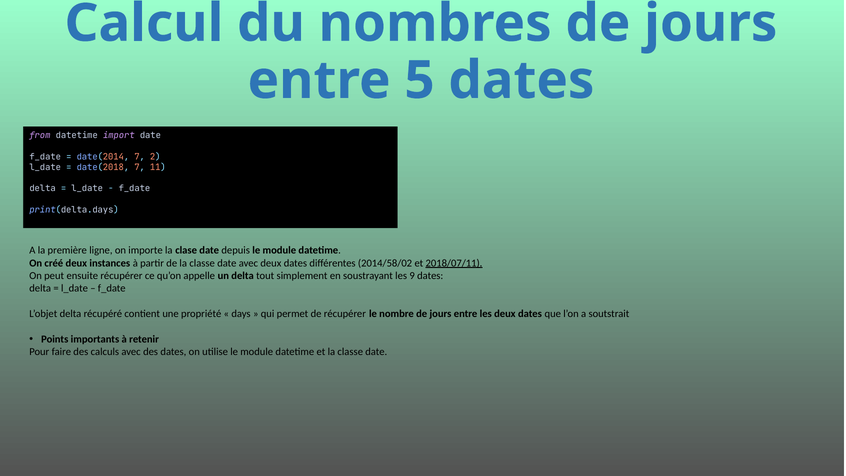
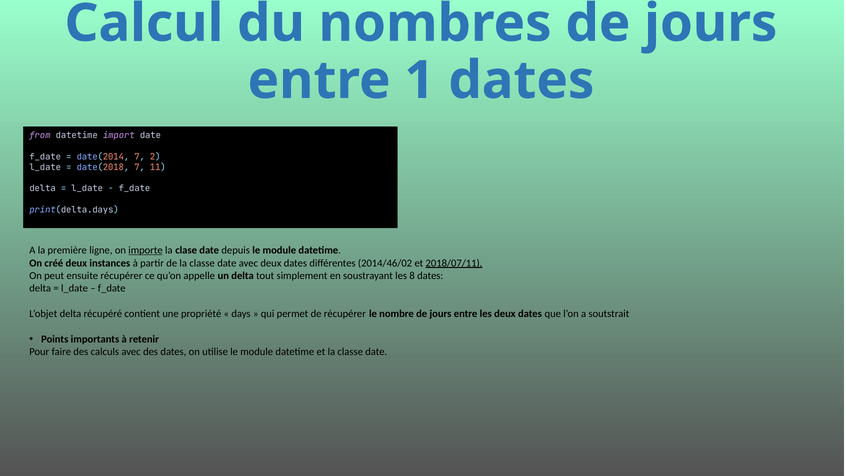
5: 5 -> 1
importe underline: none -> present
2014/58/02: 2014/58/02 -> 2014/46/02
9: 9 -> 8
